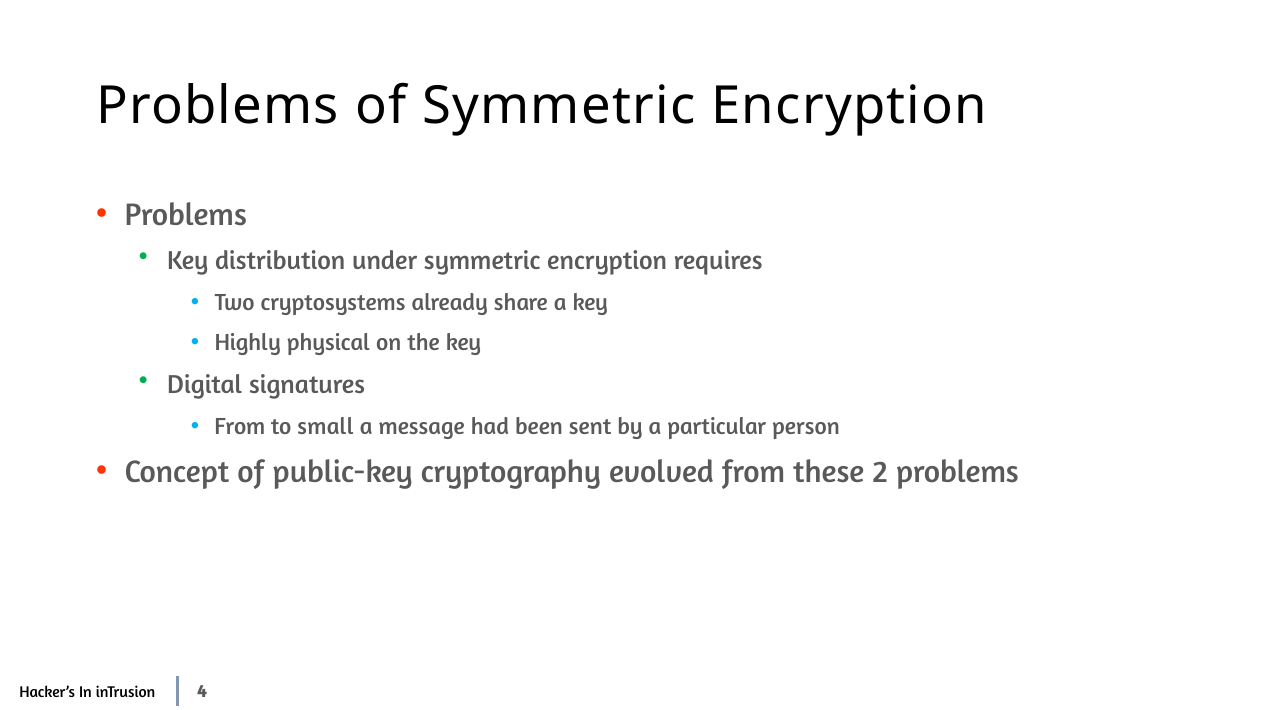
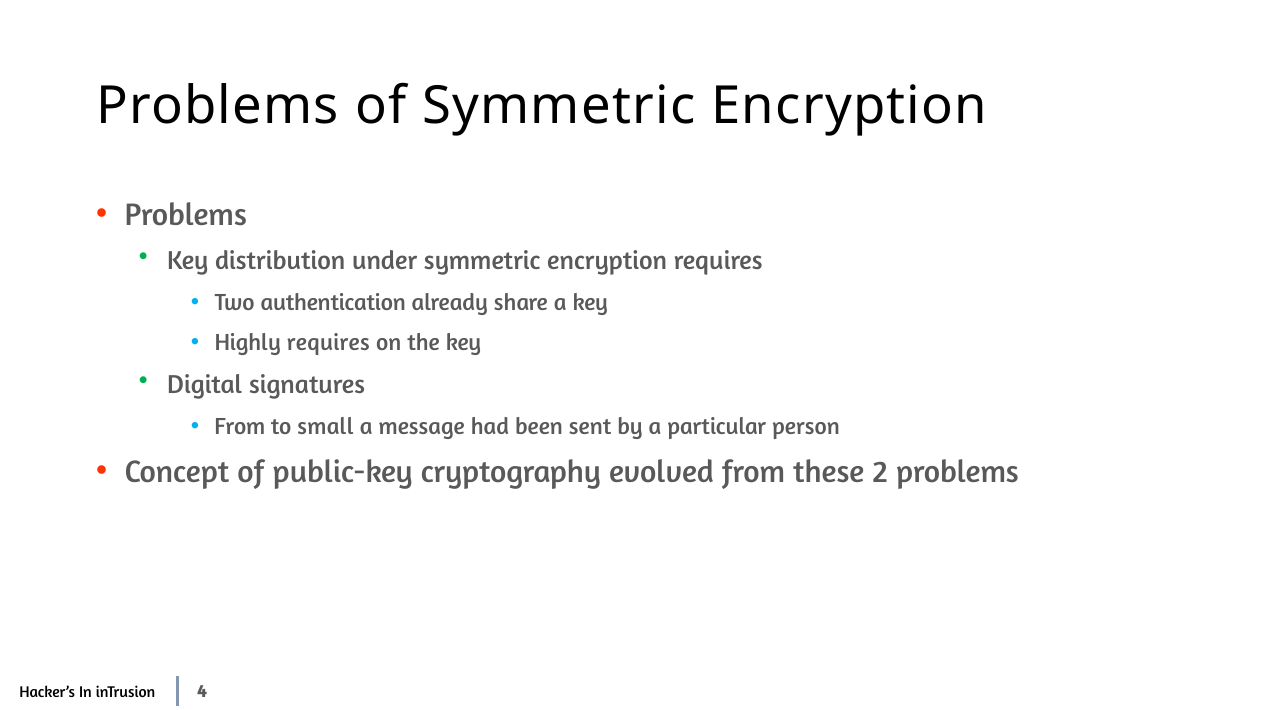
cryptosystems: cryptosystems -> authentication
Highly physical: physical -> requires
